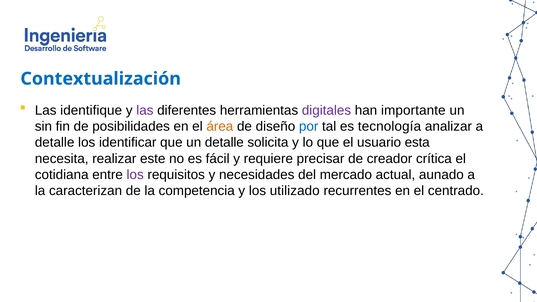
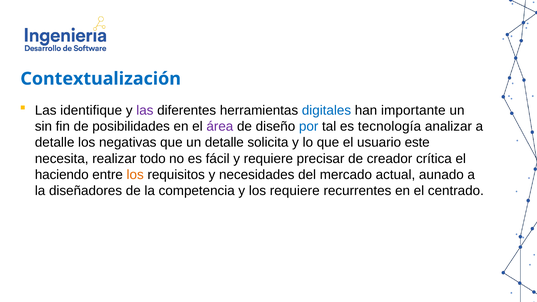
digitales colour: purple -> blue
área colour: orange -> purple
identificar: identificar -> negativas
esta: esta -> este
este: este -> todo
cotidiana: cotidiana -> haciendo
los at (135, 175) colour: purple -> orange
caracterizan: caracterizan -> diseñadores
los utilizado: utilizado -> requiere
